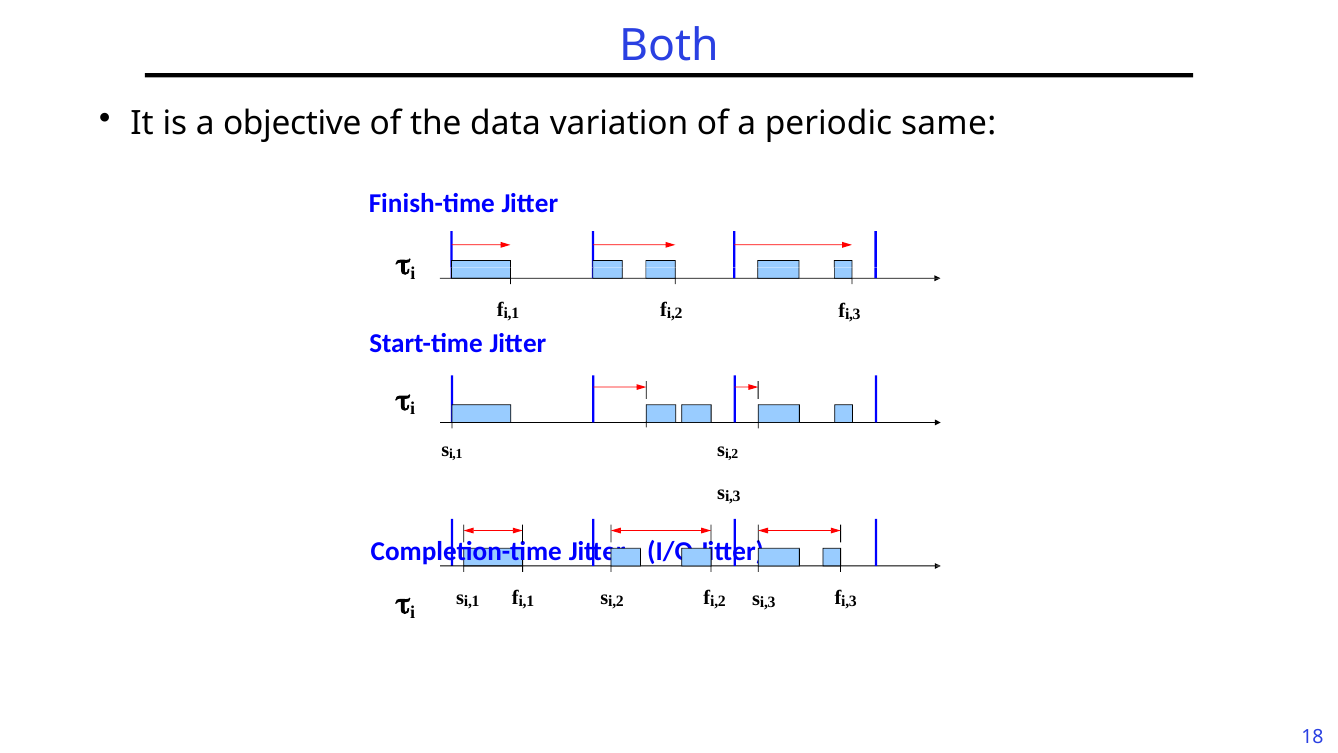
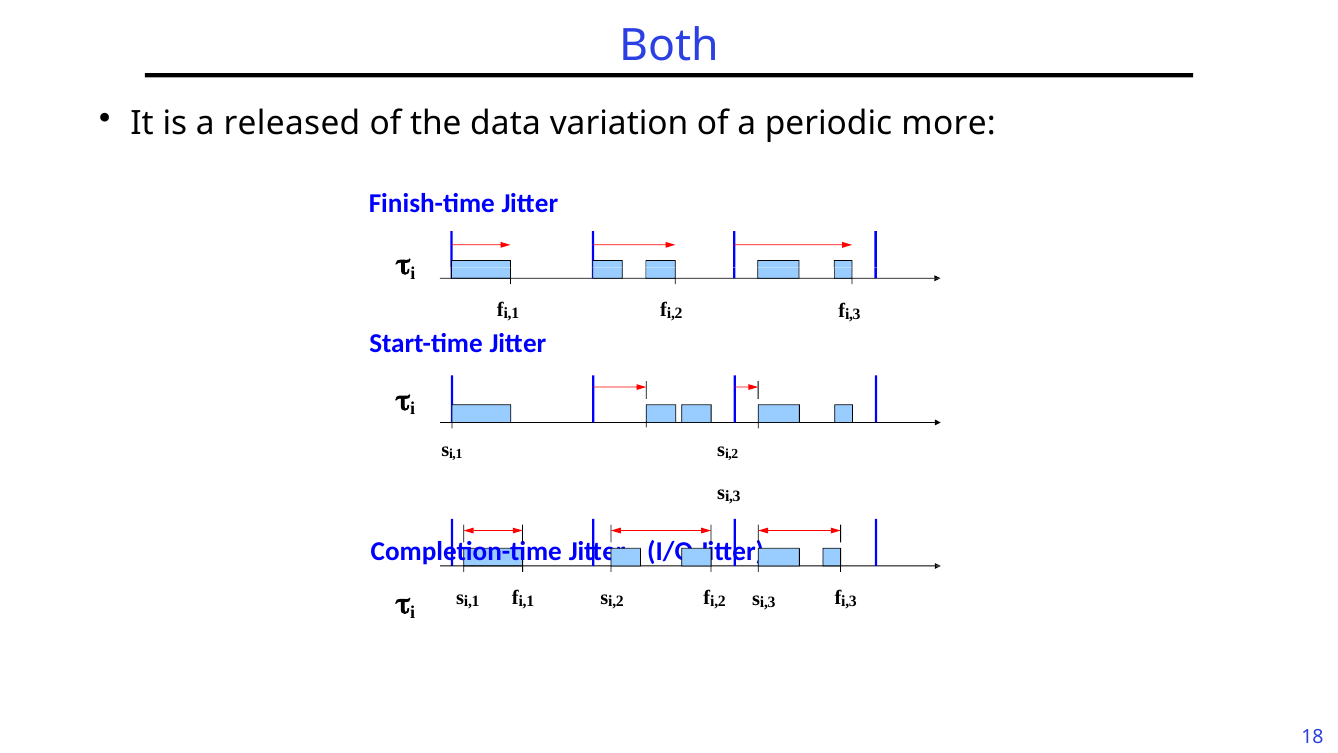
objective: objective -> released
same: same -> more
